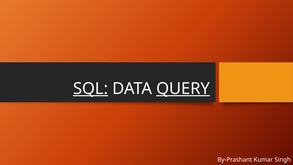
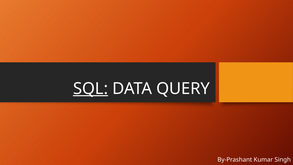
QUERY underline: present -> none
